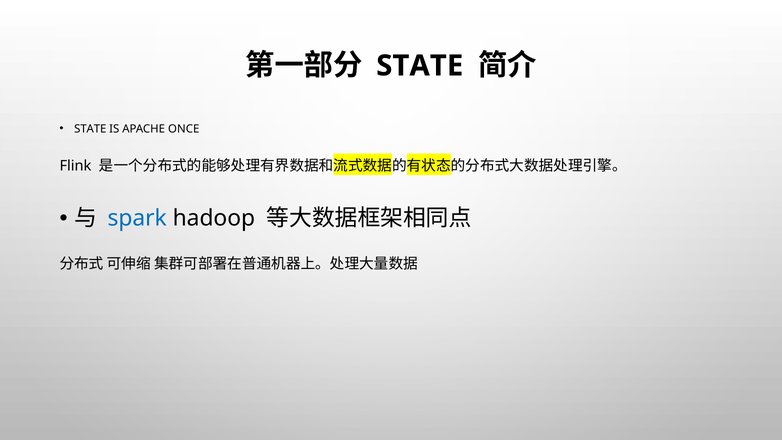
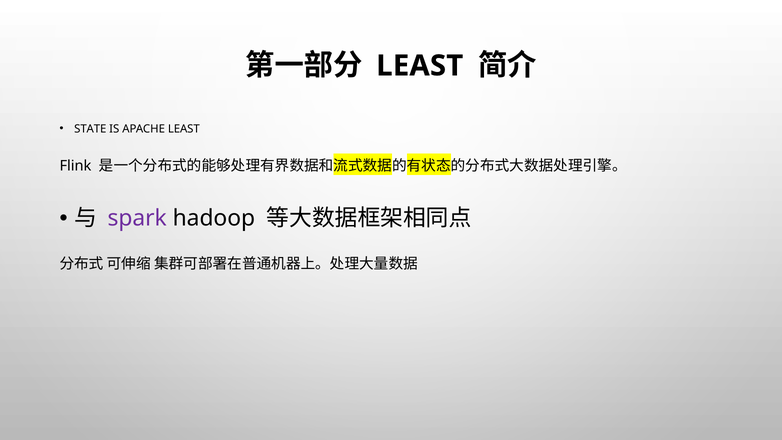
STATE at (420, 66): STATE -> LEAST
APACHE ONCE: ONCE -> LEAST
spark colour: blue -> purple
